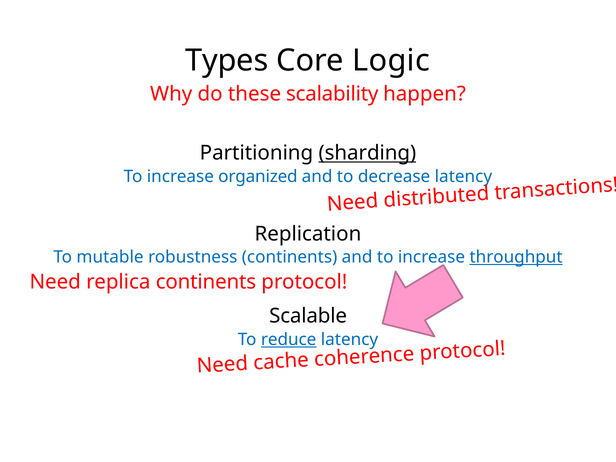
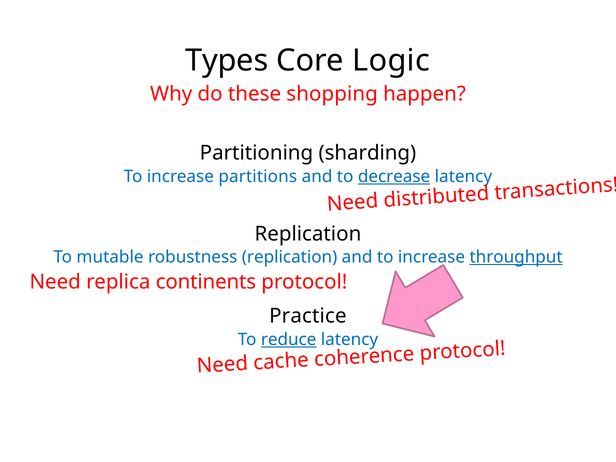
scalability: scalability -> shopping
sharding underline: present -> none
organized: organized -> partitions
decrease underline: none -> present
robustness continents: continents -> replication
Scalable: Scalable -> Practice
